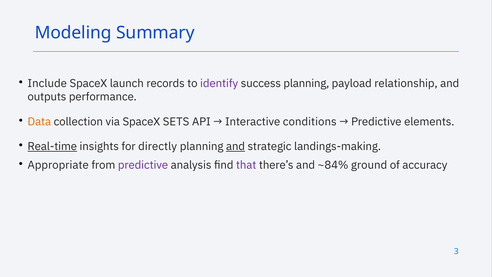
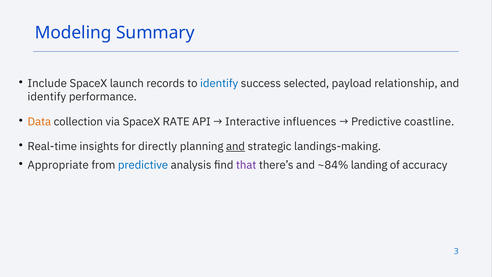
identify at (219, 83) colour: purple -> blue
success planning: planning -> selected
outputs at (47, 97): outputs -> identify
SETS: SETS -> RATE
conditions: conditions -> influences
elements: elements -> coastline
Real-time underline: present -> none
predictive at (143, 165) colour: purple -> blue
ground: ground -> landing
